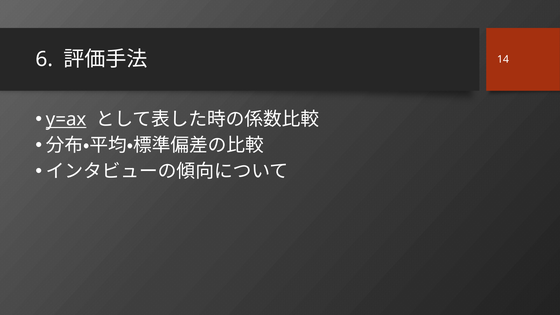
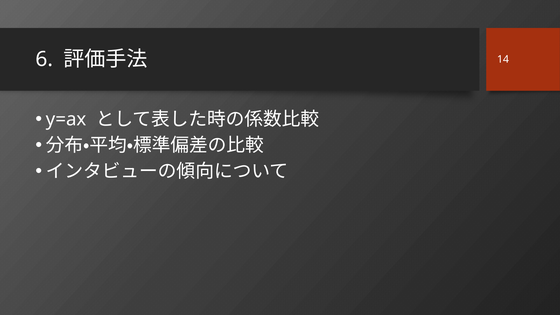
y=ax underline: present -> none
